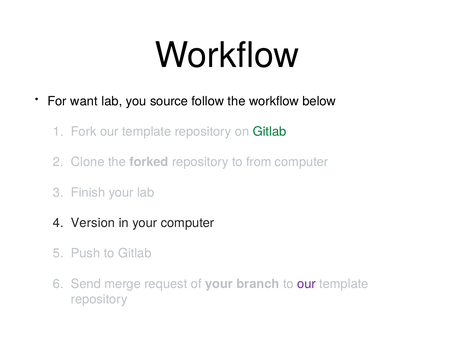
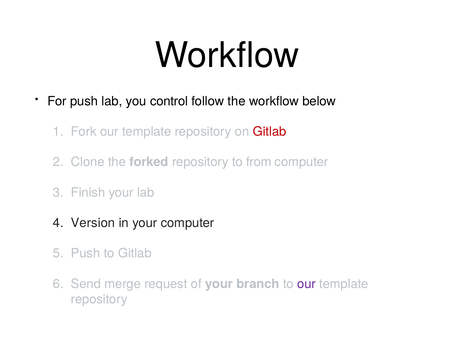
For want: want -> push
source: source -> control
Gitlab at (270, 132) colour: green -> red
